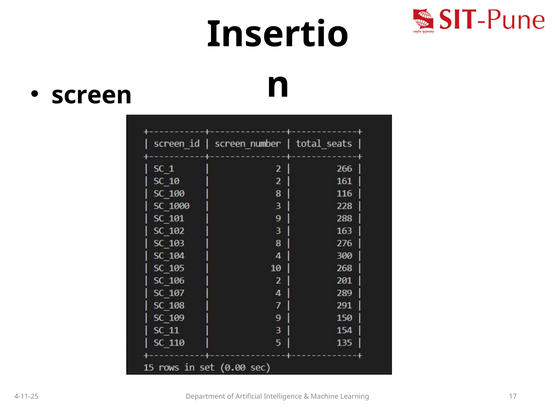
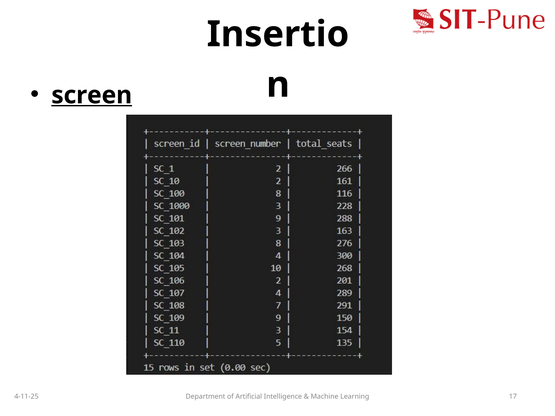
screen underline: none -> present
